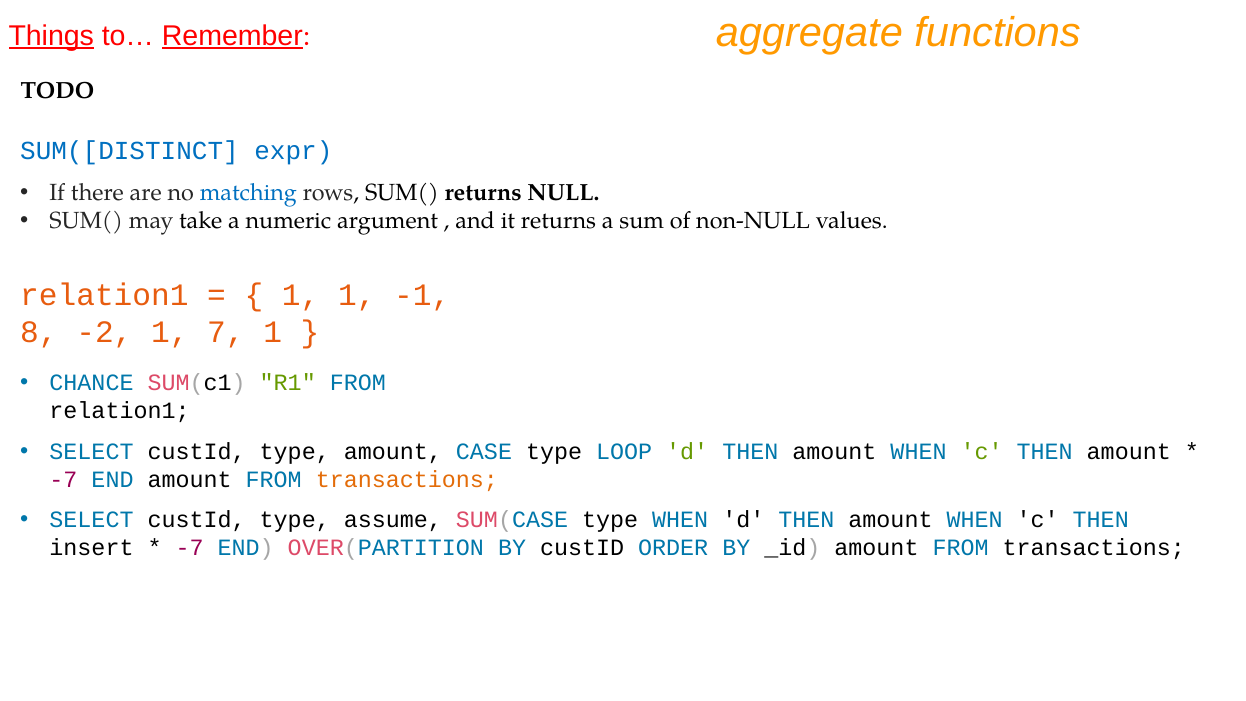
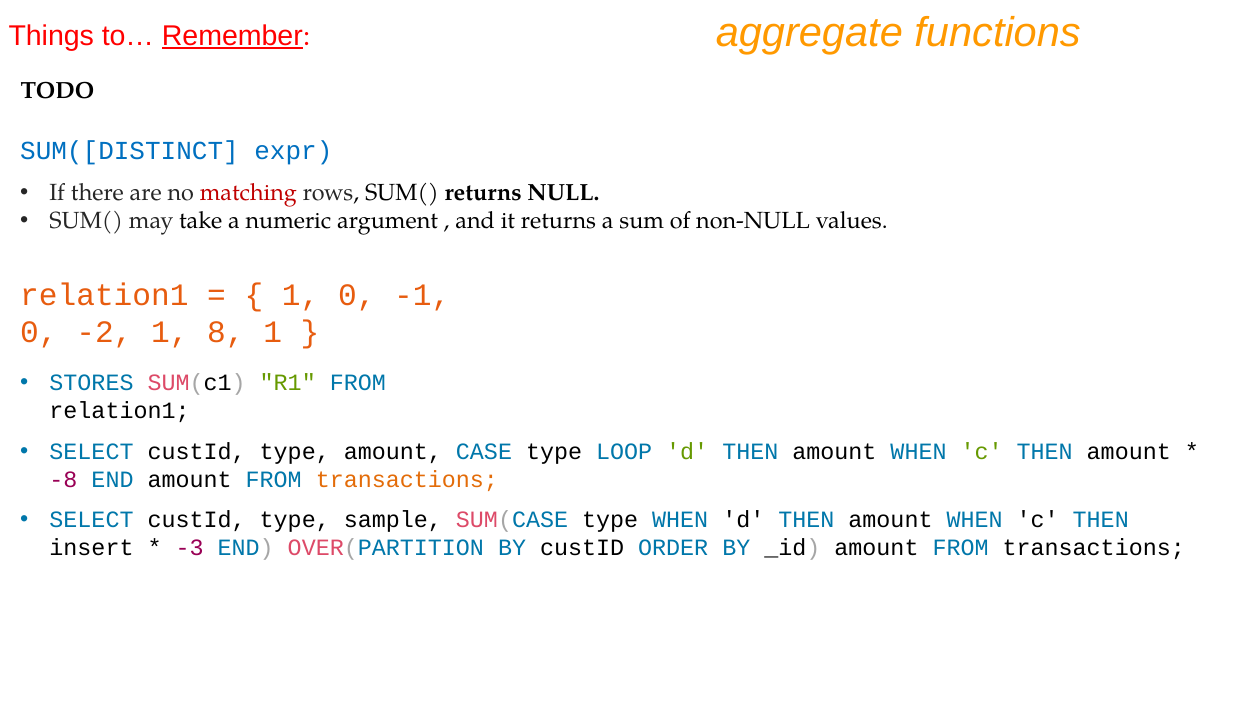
Things underline: present -> none
matching colour: blue -> red
1 1: 1 -> 0
8 at (39, 332): 8 -> 0
7: 7 -> 8
CHANCE: CHANCE -> STORES
-7 at (63, 480): -7 -> -8
assume: assume -> sample
-7 at (190, 548): -7 -> -3
